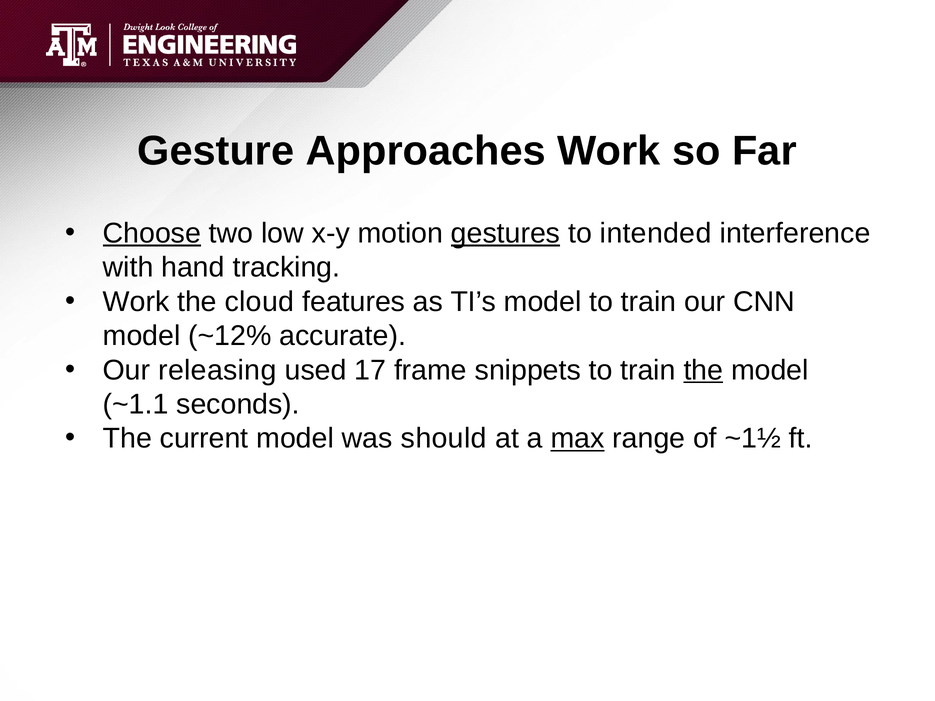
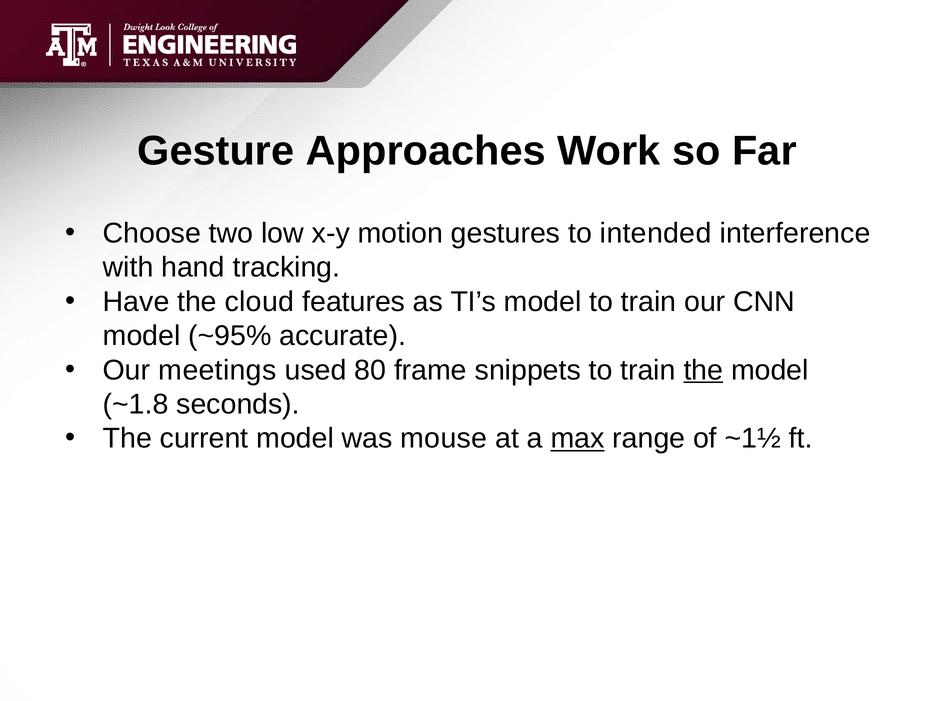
Choose underline: present -> none
gestures underline: present -> none
Work at (136, 302): Work -> Have
~12%: ~12% -> ~95%
releasing: releasing -> meetings
17: 17 -> 80
~1.1: ~1.1 -> ~1.8
should: should -> mouse
